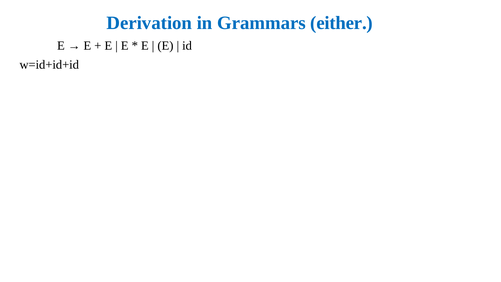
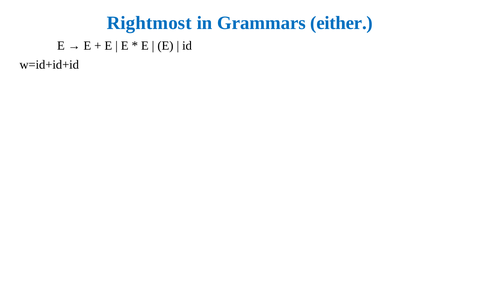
Derivation: Derivation -> Rightmost
